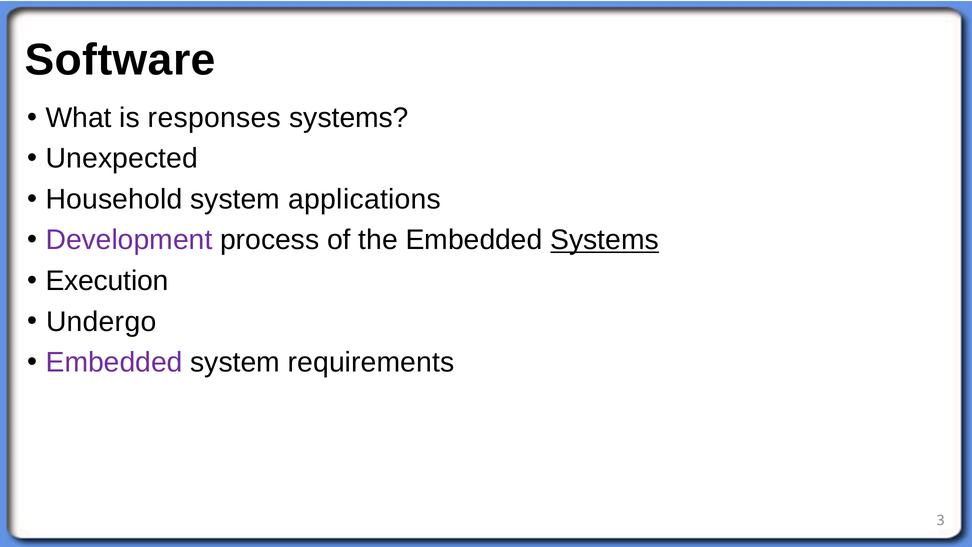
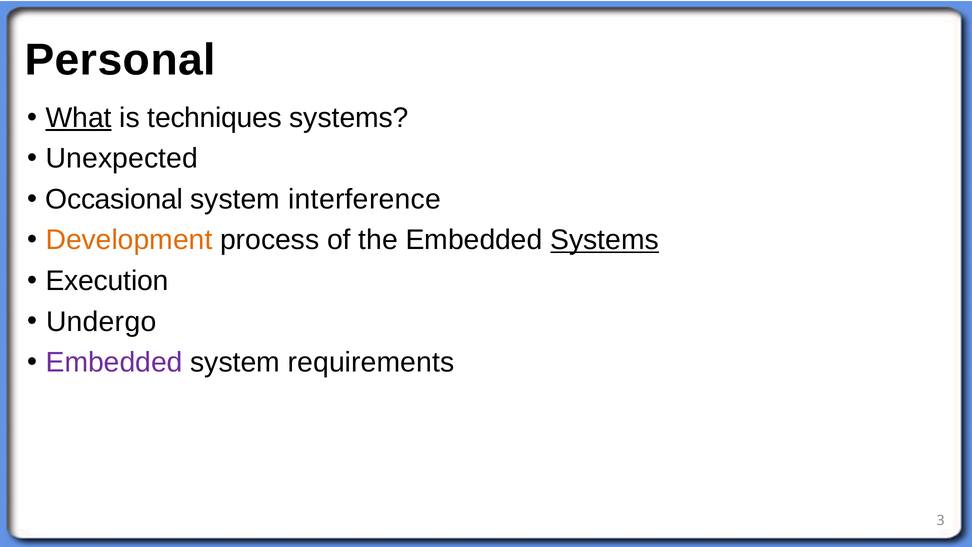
Software: Software -> Personal
What underline: none -> present
responses: responses -> techniques
Household: Household -> Occasional
applications: applications -> interference
Development colour: purple -> orange
